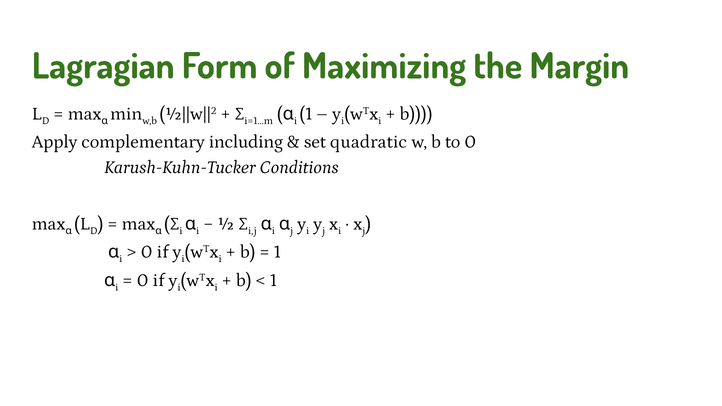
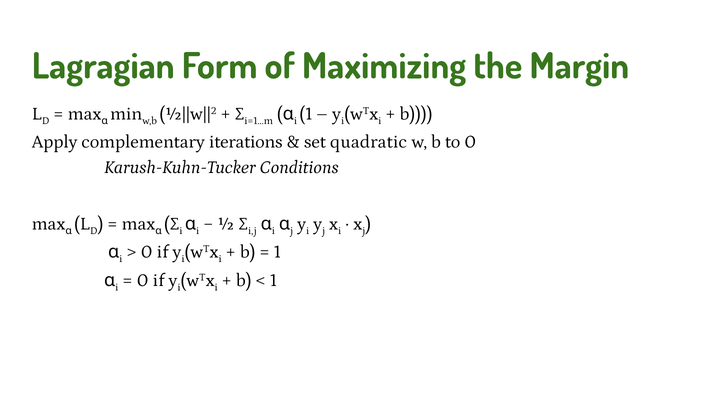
including: including -> iterations
